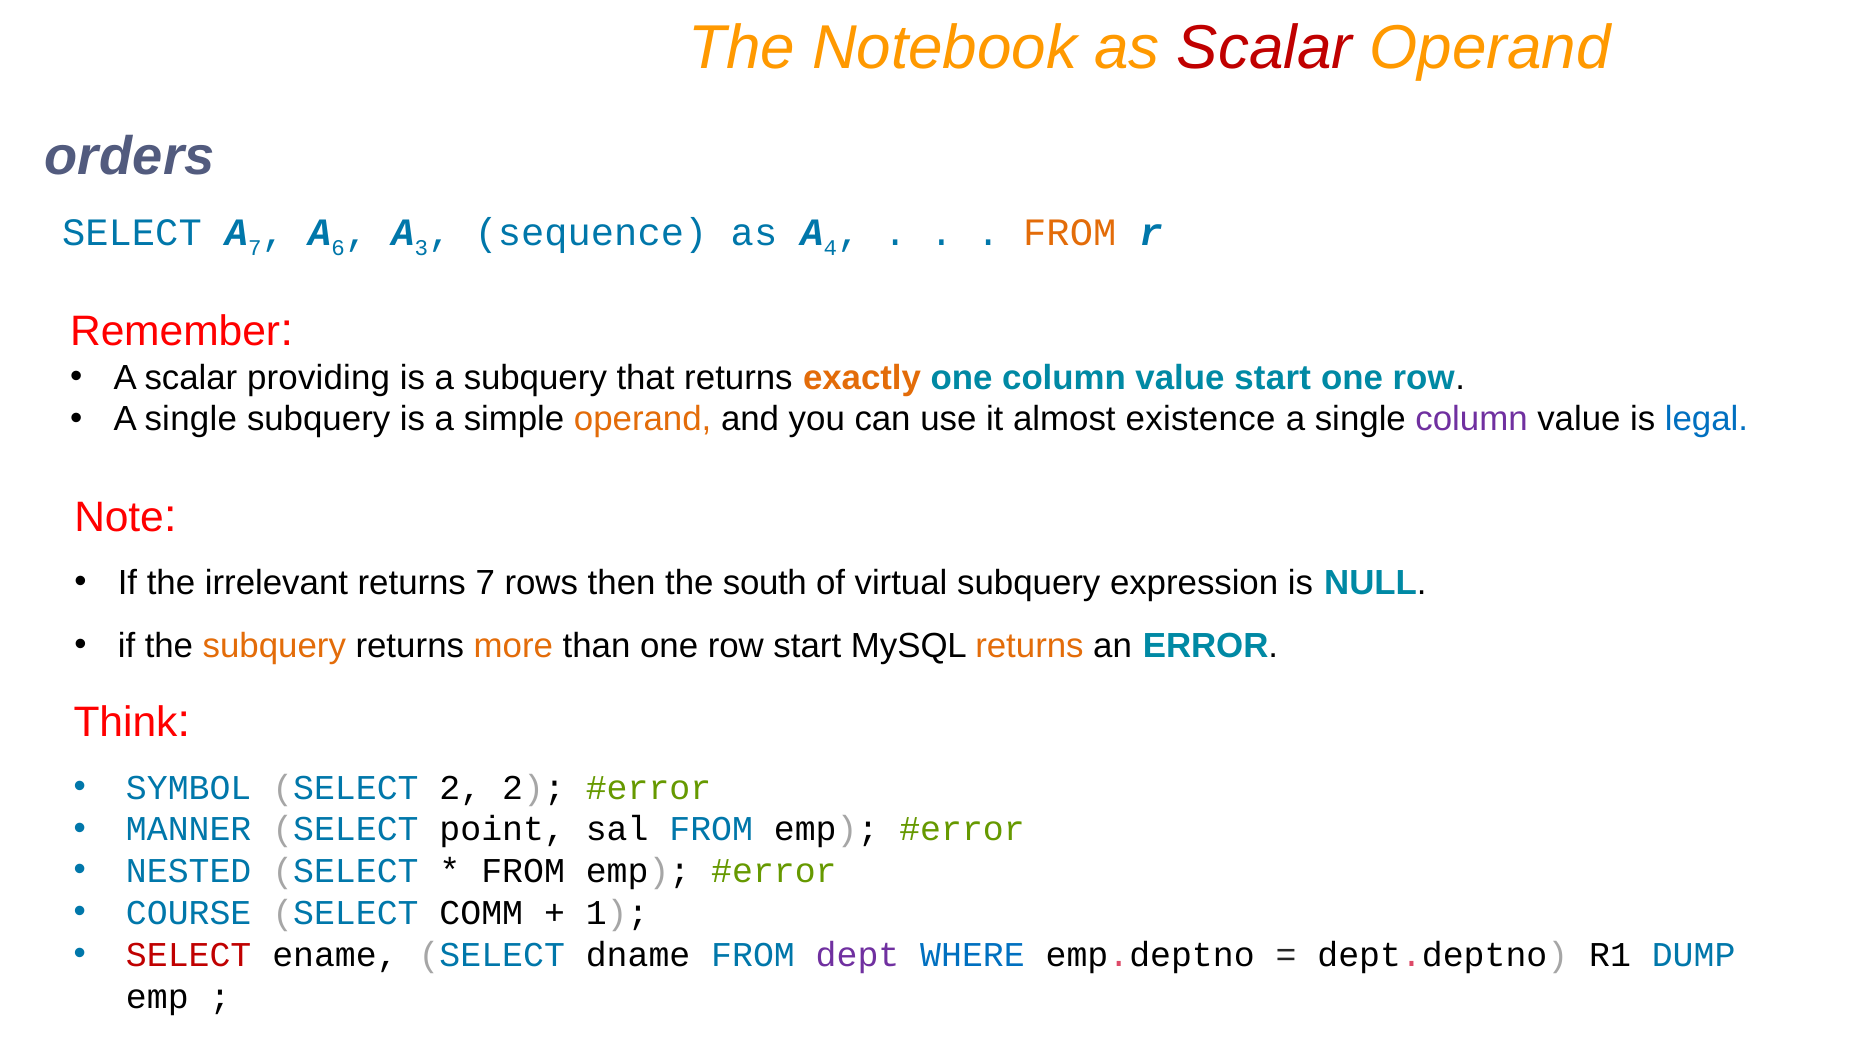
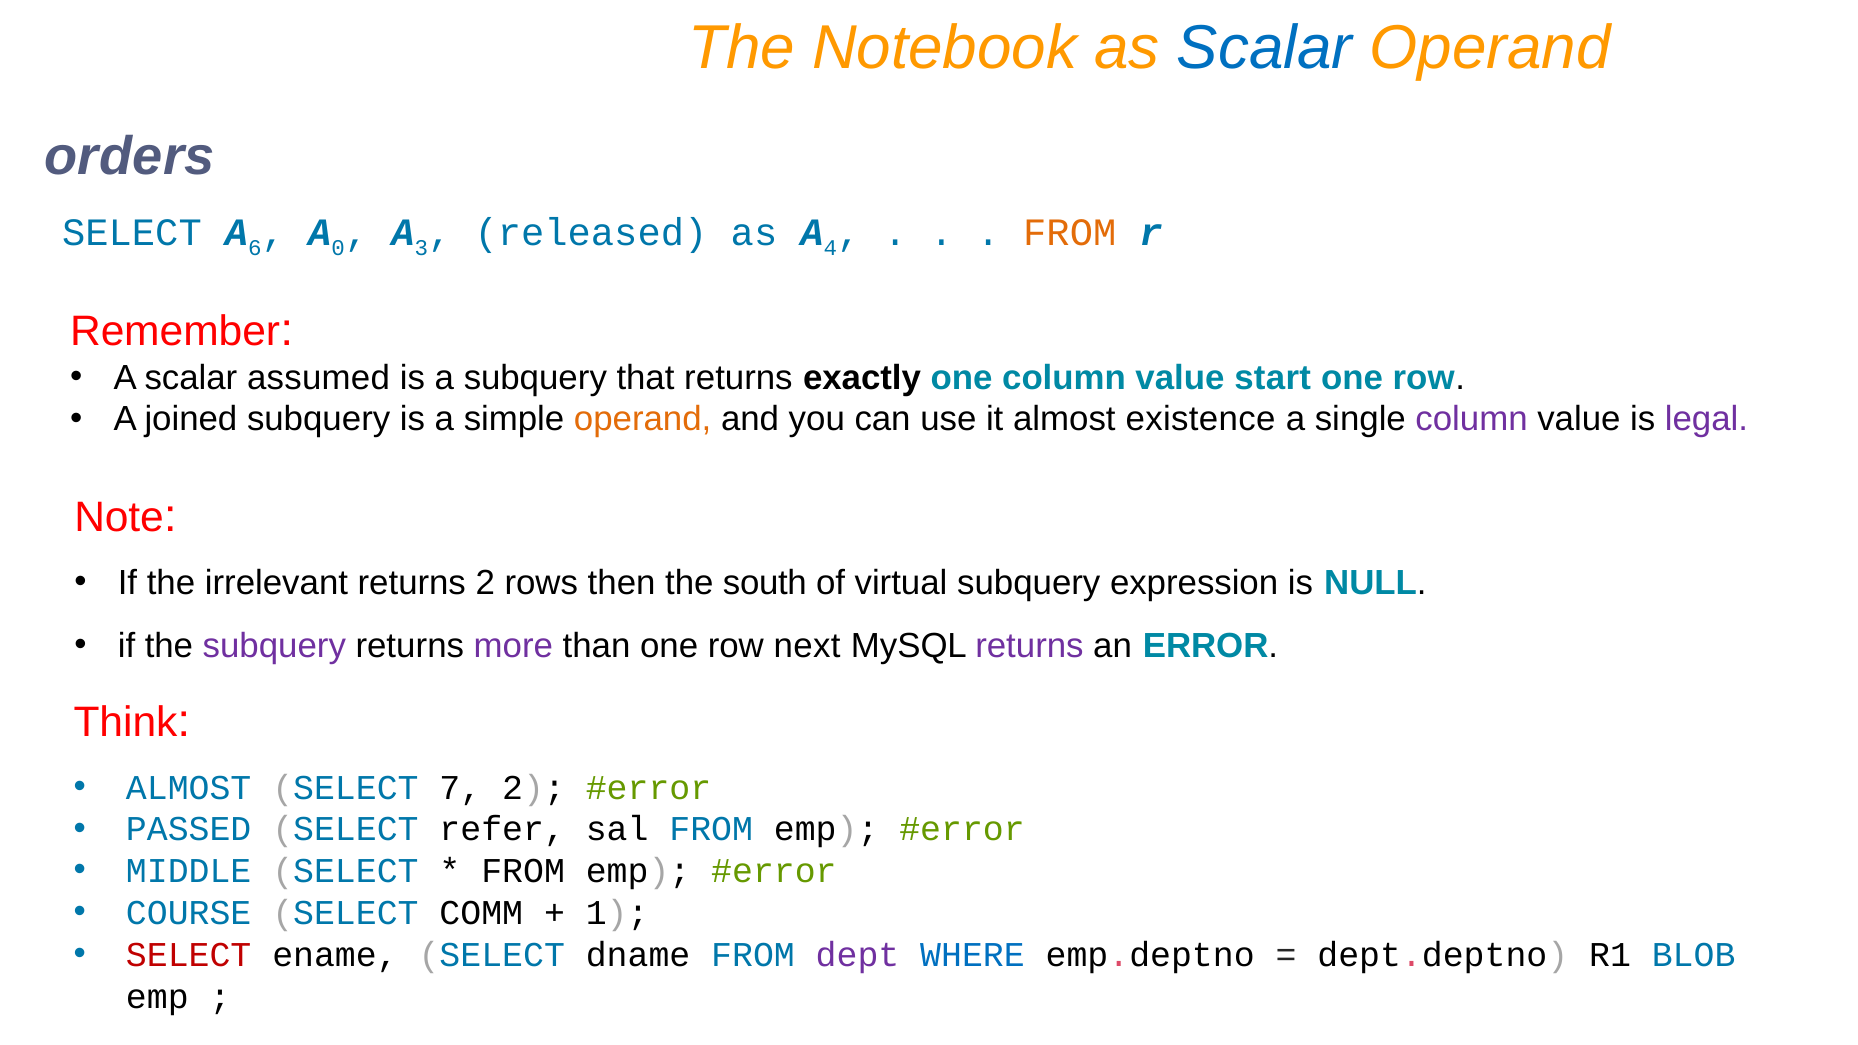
Scalar at (1265, 48) colour: red -> blue
A 7: 7 -> 6
6: 6 -> 0
sequence: sequence -> released
providing: providing -> assumed
exactly colour: orange -> black
single at (191, 419): single -> joined
legal colour: blue -> purple
returns 7: 7 -> 2
subquery at (274, 646) colour: orange -> purple
more colour: orange -> purple
row start: start -> next
returns at (1029, 646) colour: orange -> purple
SYMBOL at (189, 788): SYMBOL -> ALMOST
SELECT 2: 2 -> 7
MANNER: MANNER -> PASSED
point: point -> refer
NESTED: NESTED -> MIDDLE
DUMP: DUMP -> BLOB
